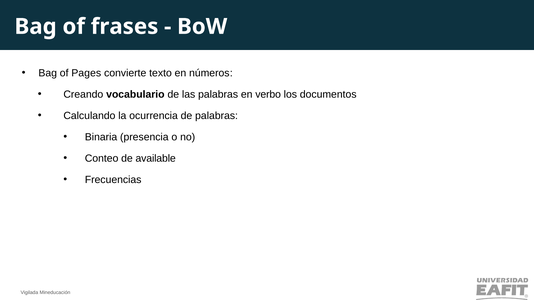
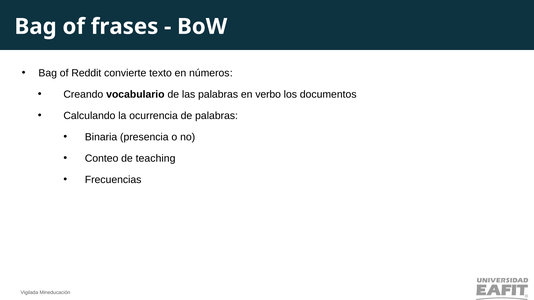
Pages: Pages -> Reddit
available: available -> teaching
